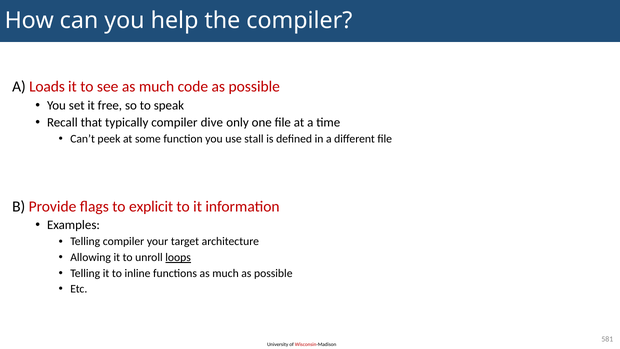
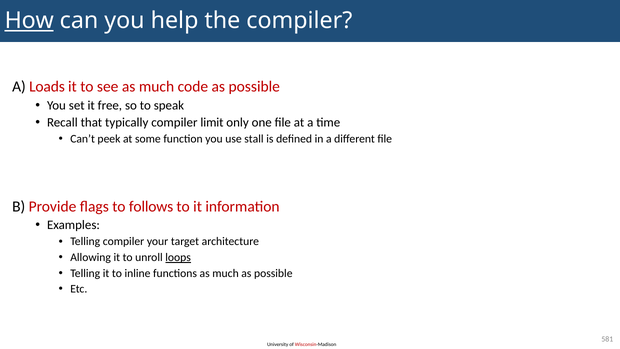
How underline: none -> present
dive: dive -> limit
explicit: explicit -> follows
